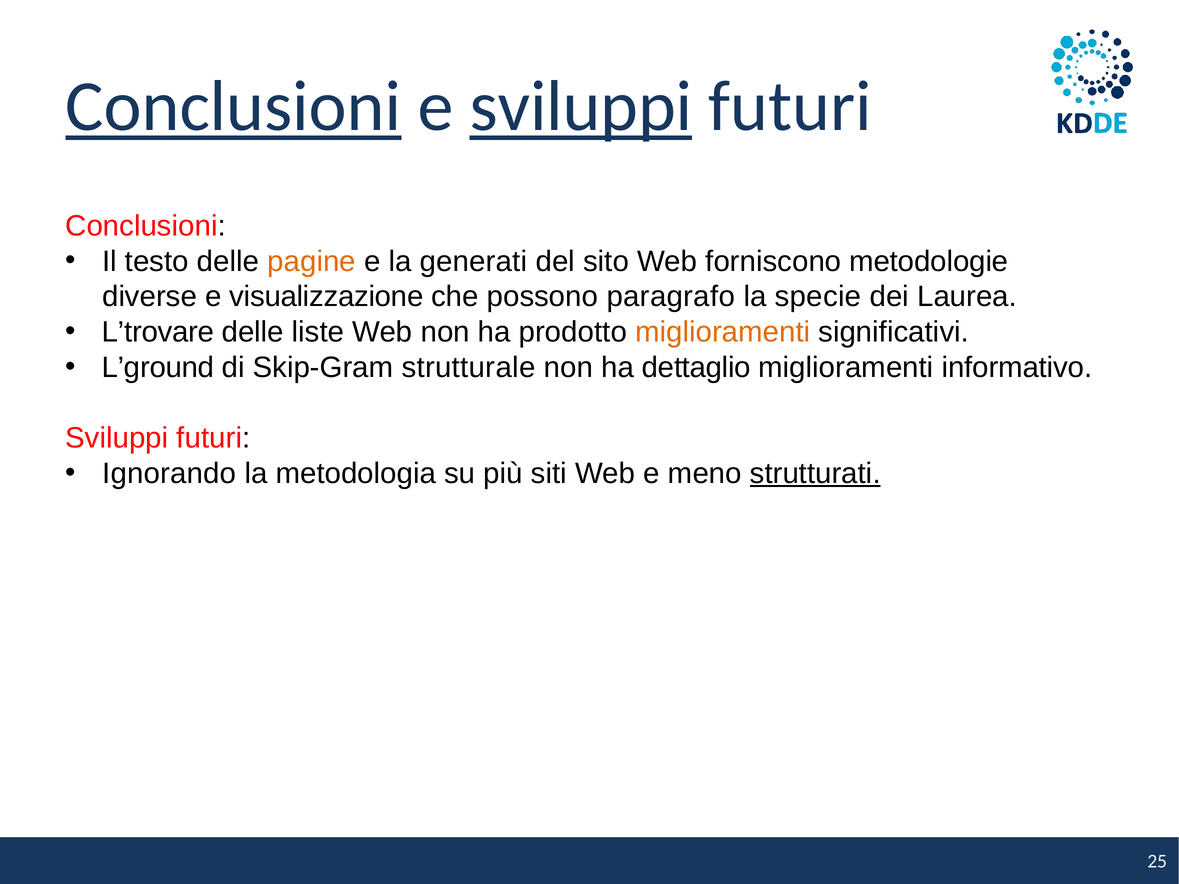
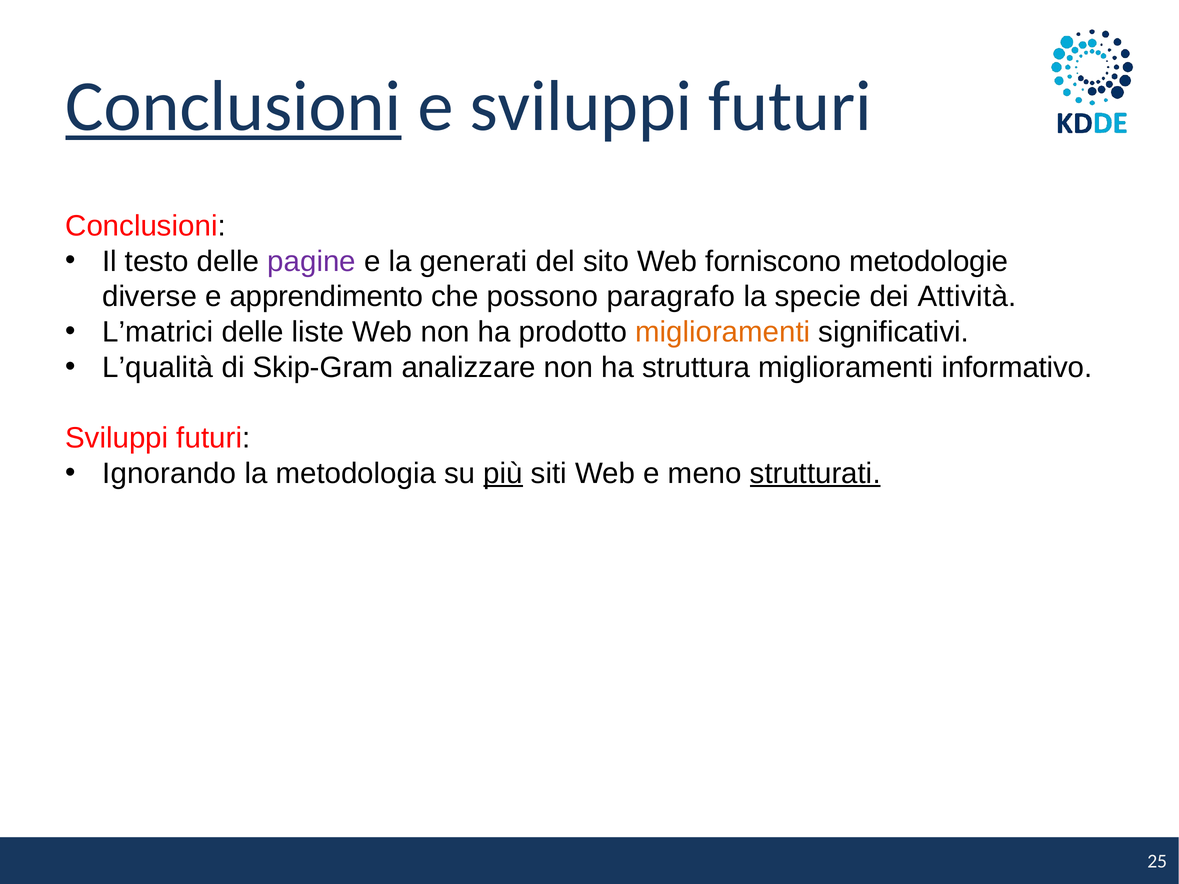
sviluppi at (581, 107) underline: present -> none
pagine colour: orange -> purple
visualizzazione: visualizzazione -> apprendimento
Laurea: Laurea -> Attività
L’trovare: L’trovare -> L’matrici
L’ground: L’ground -> L’qualità
strutturale: strutturale -> analizzare
dettaglio: dettaglio -> struttura
più underline: none -> present
